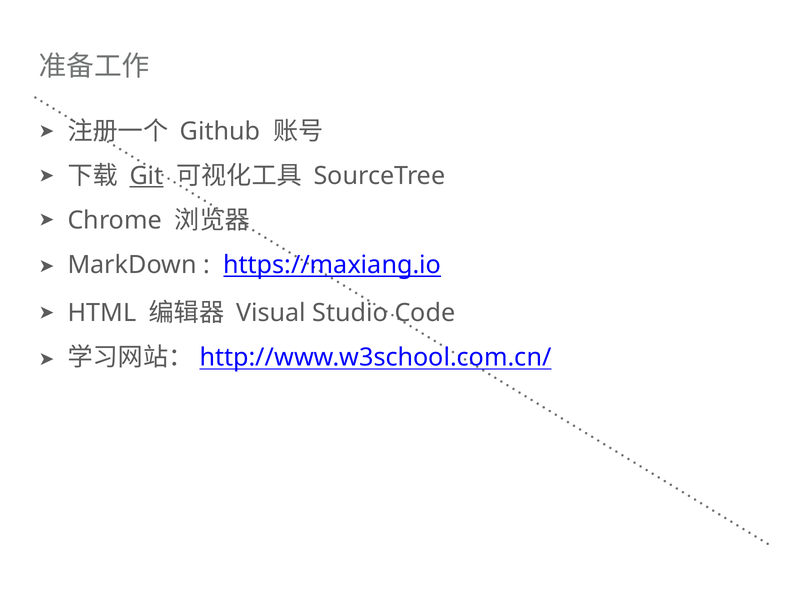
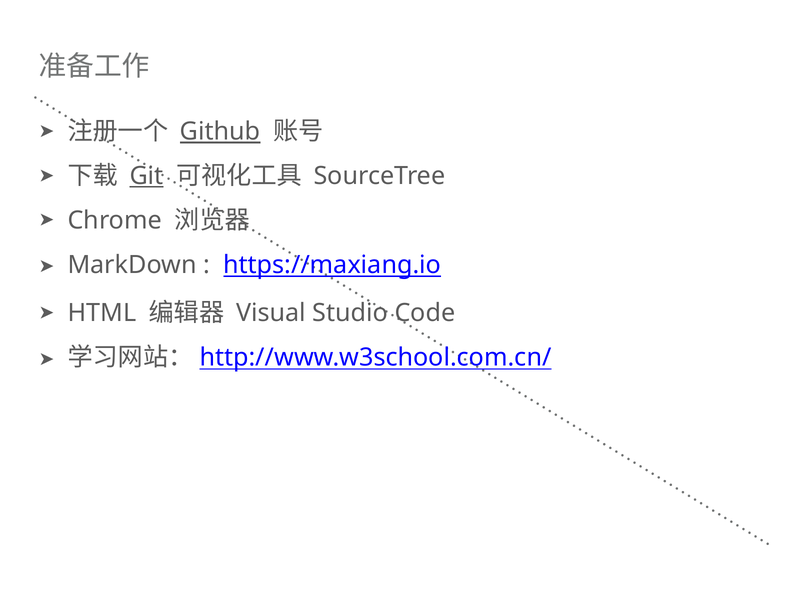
Github underline: none -> present
